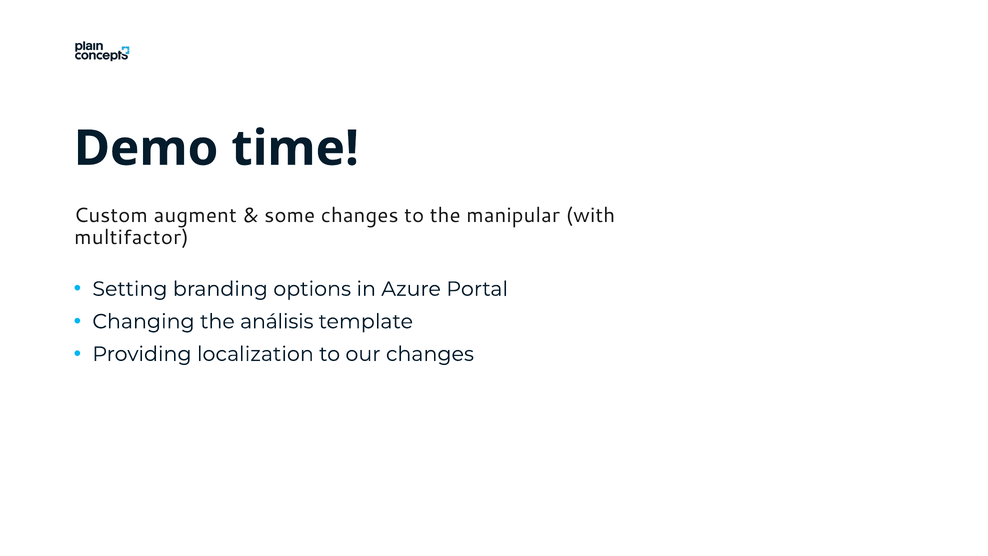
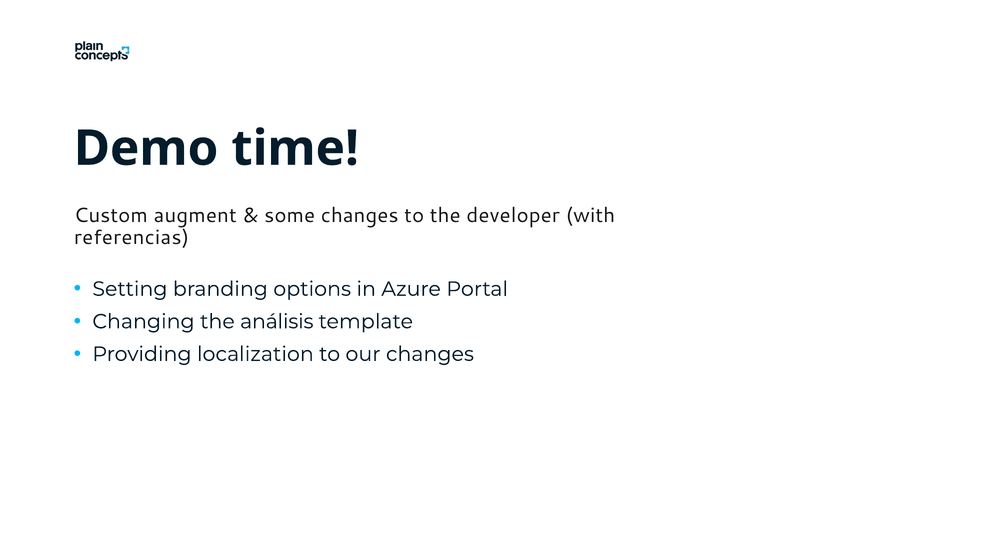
manipular: manipular -> developer
multifactor: multifactor -> referencias
